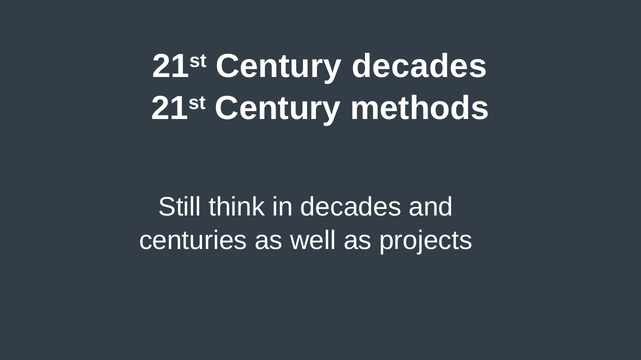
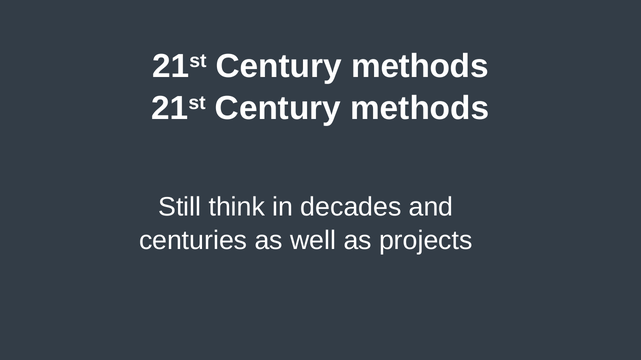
decades at (420, 66): decades -> methods
